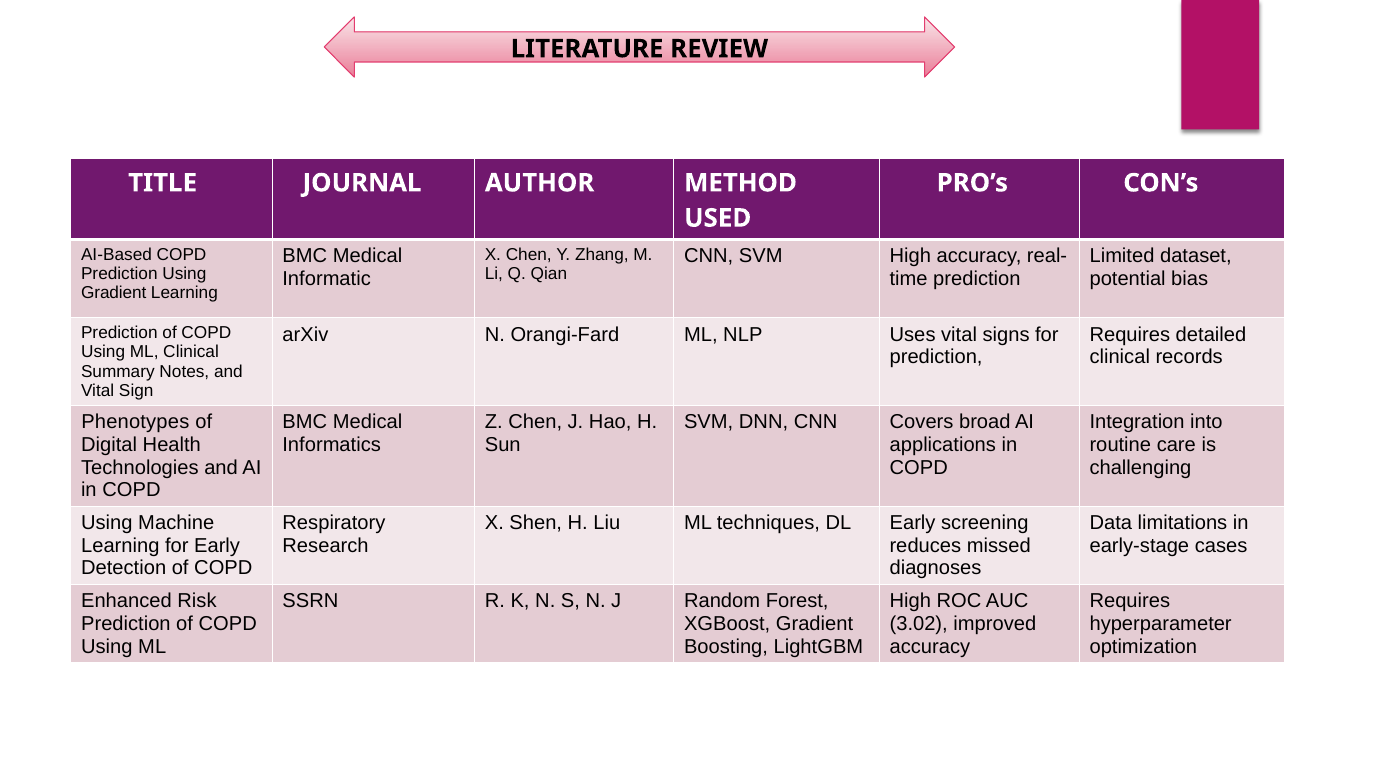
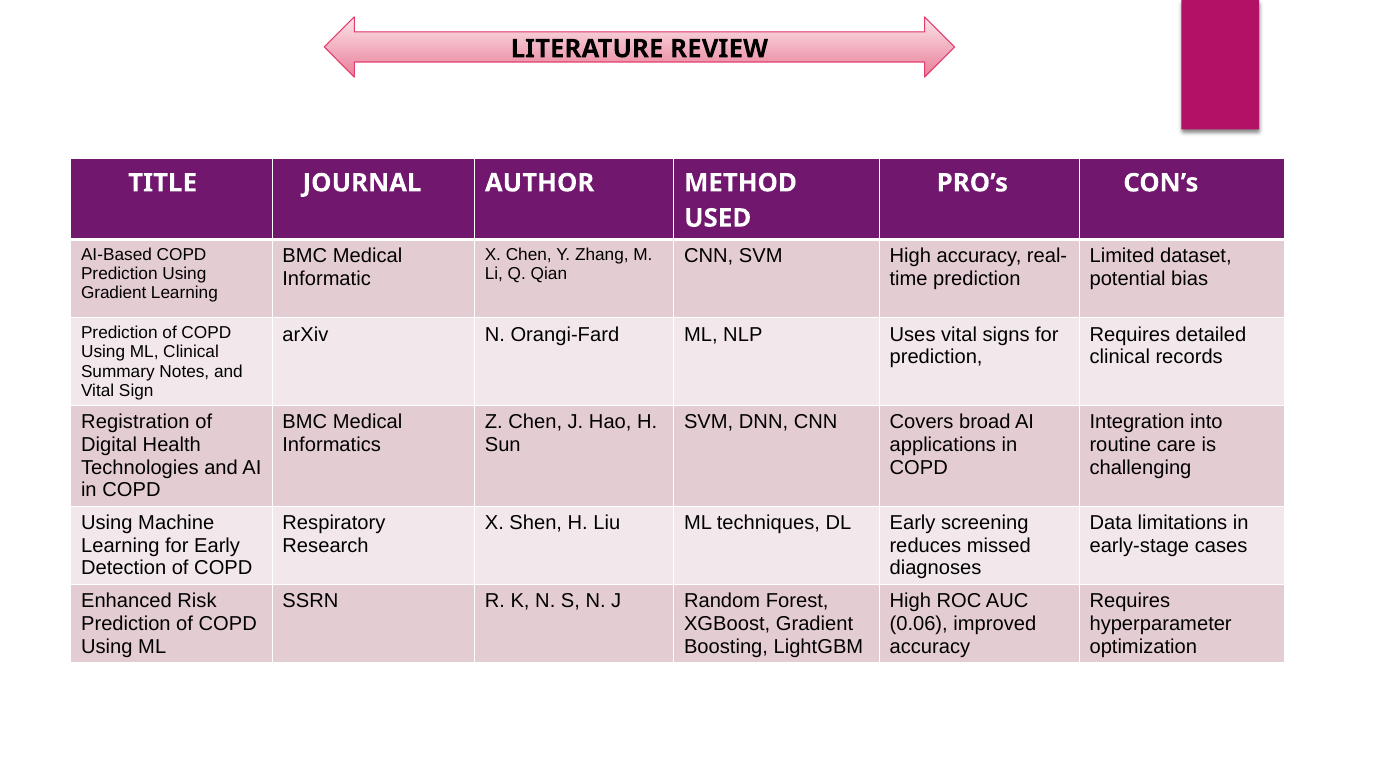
Phenotypes: Phenotypes -> Registration
3.02: 3.02 -> 0.06
